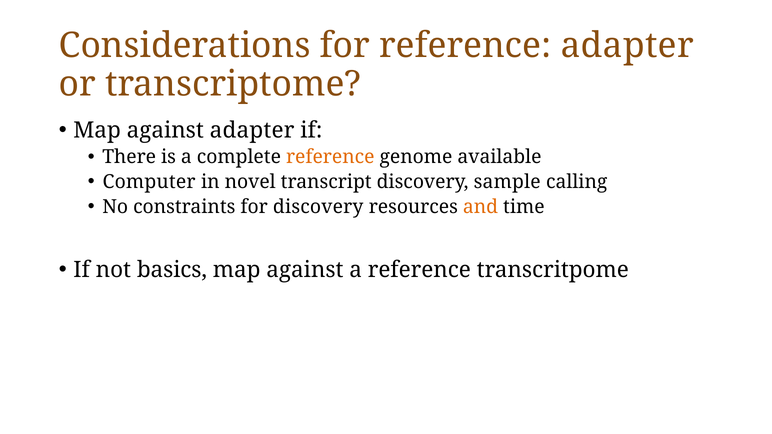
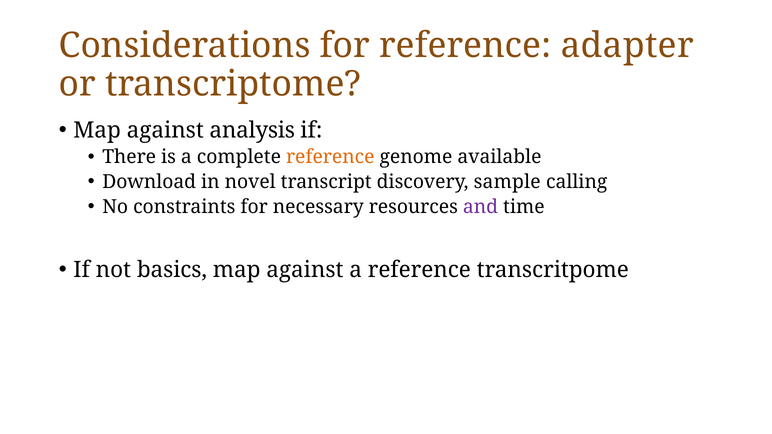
against adapter: adapter -> analysis
Computer: Computer -> Download
for discovery: discovery -> necessary
and colour: orange -> purple
